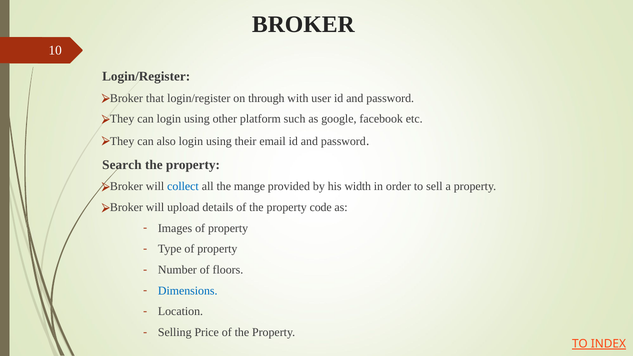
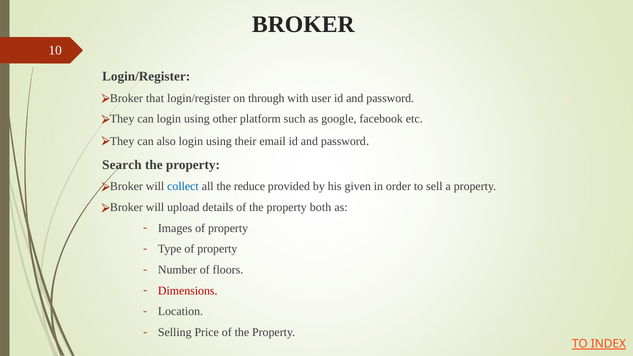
mange: mange -> reduce
width: width -> given
code: code -> both
Dimensions colour: blue -> red
